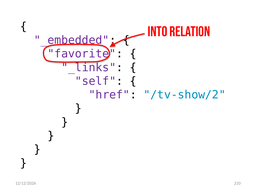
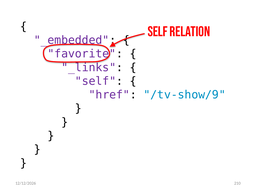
INTO at (158, 32): INTO -> SELF
/tv-show/2: /tv-show/2 -> /tv-show/9
